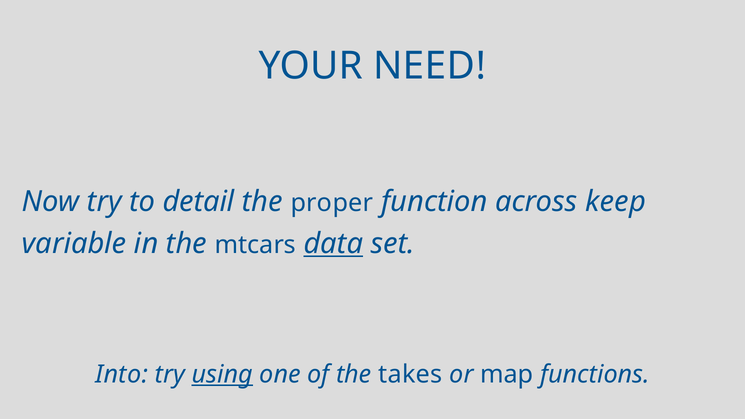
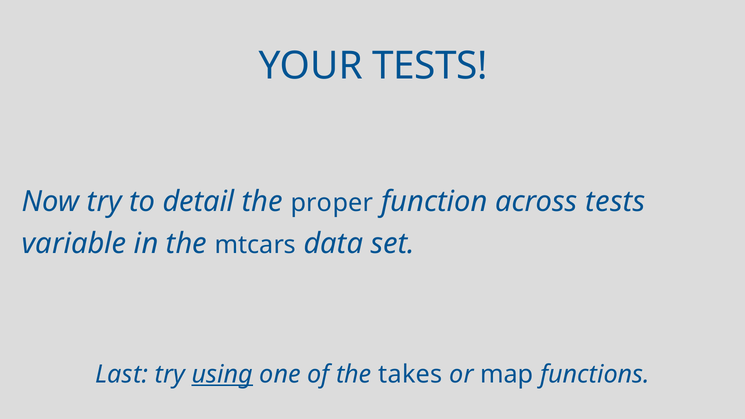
YOUR NEED: NEED -> TESTS
across keep: keep -> tests
data underline: present -> none
Into: Into -> Last
